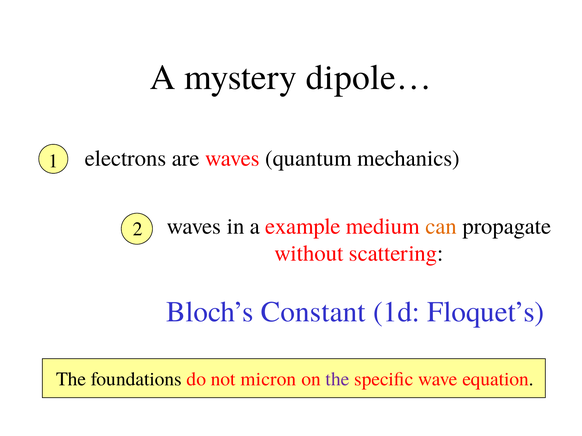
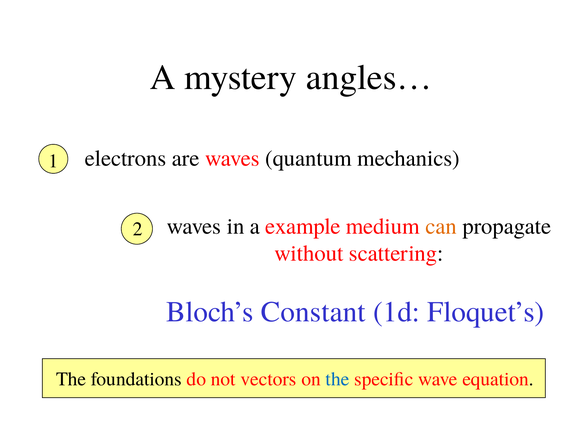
dipole…: dipole… -> angles…
micron: micron -> vectors
the at (337, 380) colour: purple -> blue
